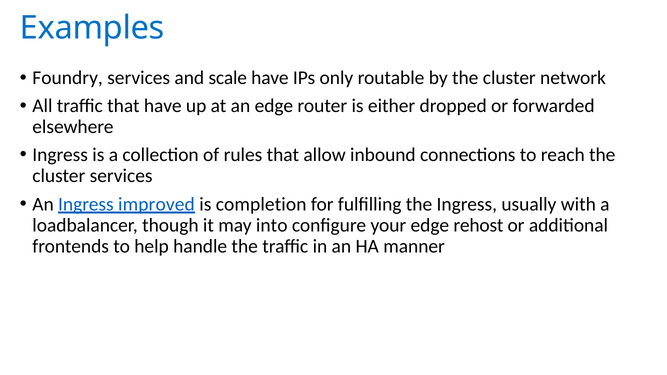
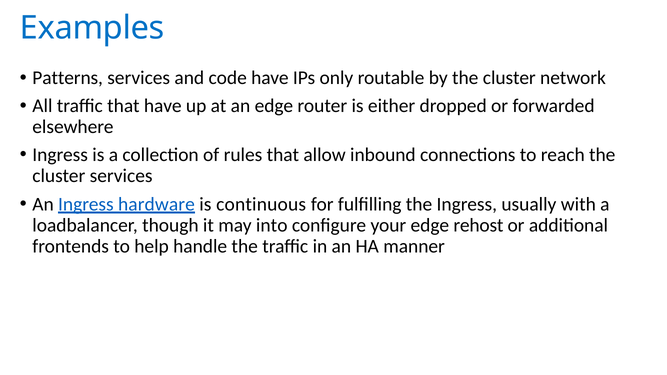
Foundry: Foundry -> Patterns
scale: scale -> code
improved: improved -> hardware
completion: completion -> continuous
